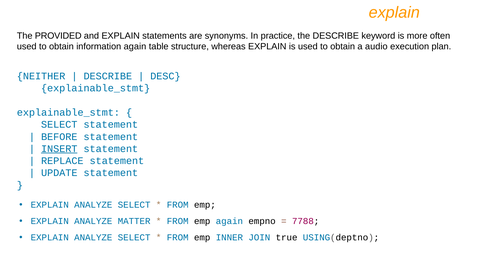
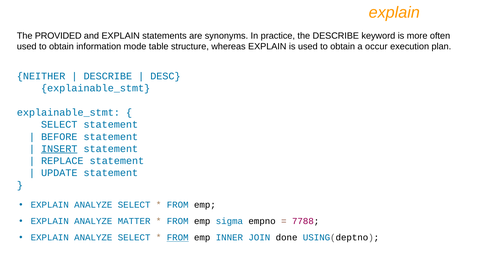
information again: again -> mode
audio: audio -> occur
emp again: again -> sigma
FROM at (178, 238) underline: none -> present
true: true -> done
